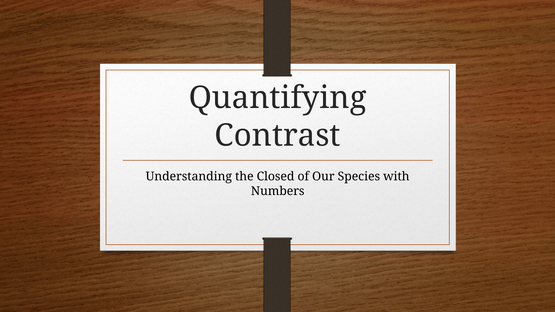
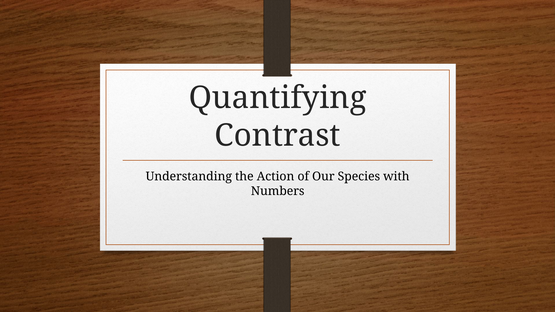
Closed: Closed -> Action
